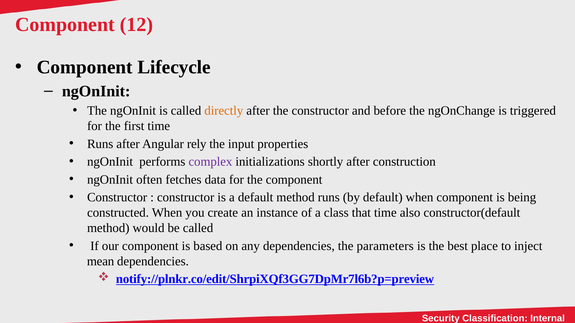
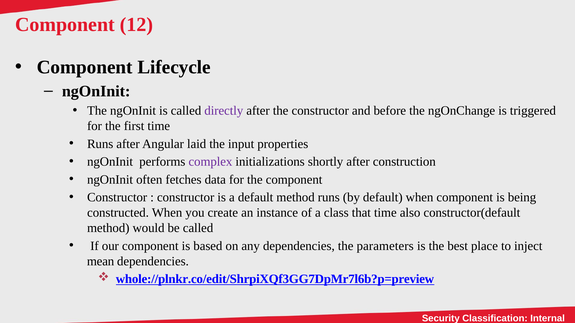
directly colour: orange -> purple
rely: rely -> laid
notify://plnkr.co/edit/ShrpiXQf3GG7DpMr7l6b?p=preview: notify://plnkr.co/edit/ShrpiXQf3GG7DpMr7l6b?p=preview -> whole://plnkr.co/edit/ShrpiXQf3GG7DpMr7l6b?p=preview
